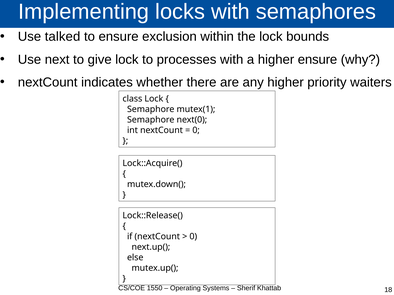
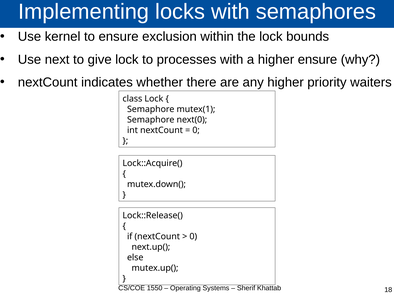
talked: talked -> kernel
